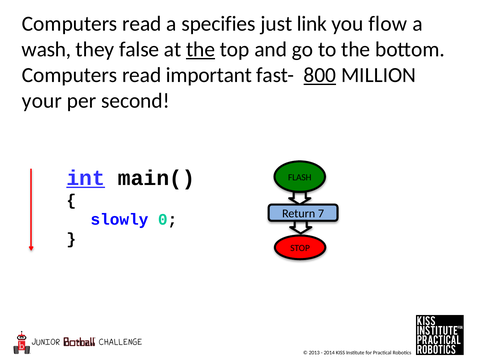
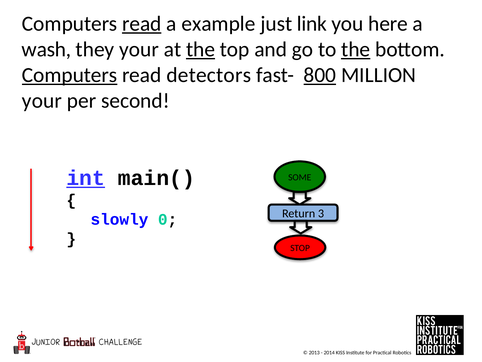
read at (142, 24) underline: none -> present
specifies: specifies -> example
flow: flow -> here
they false: false -> your
the at (356, 49) underline: none -> present
Computers at (70, 75) underline: none -> present
important: important -> detectors
FLASH: FLASH -> SOME
7: 7 -> 3
